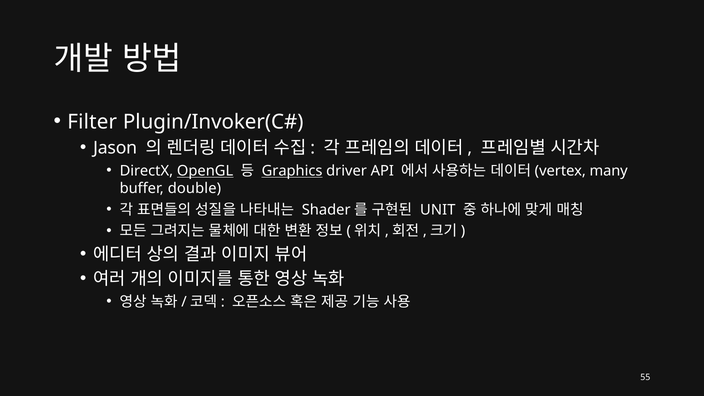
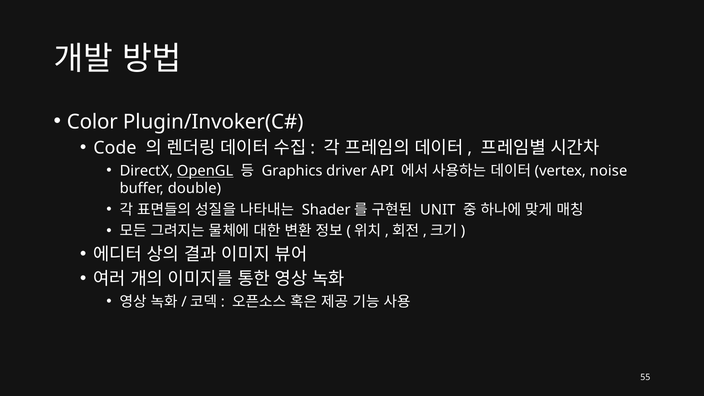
Filter: Filter -> Color
Jason: Jason -> Code
Graphics underline: present -> none
many: many -> noise
